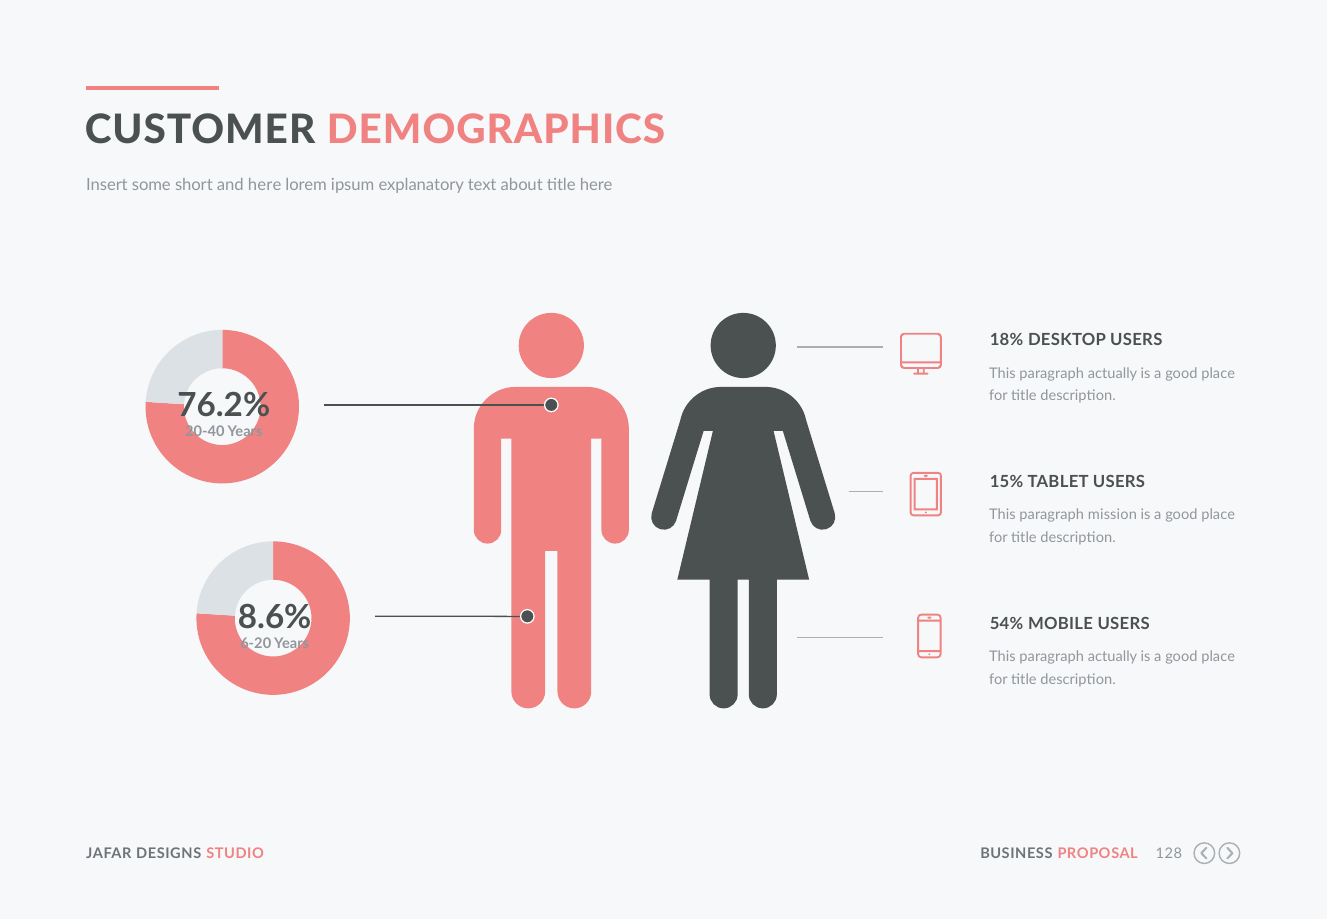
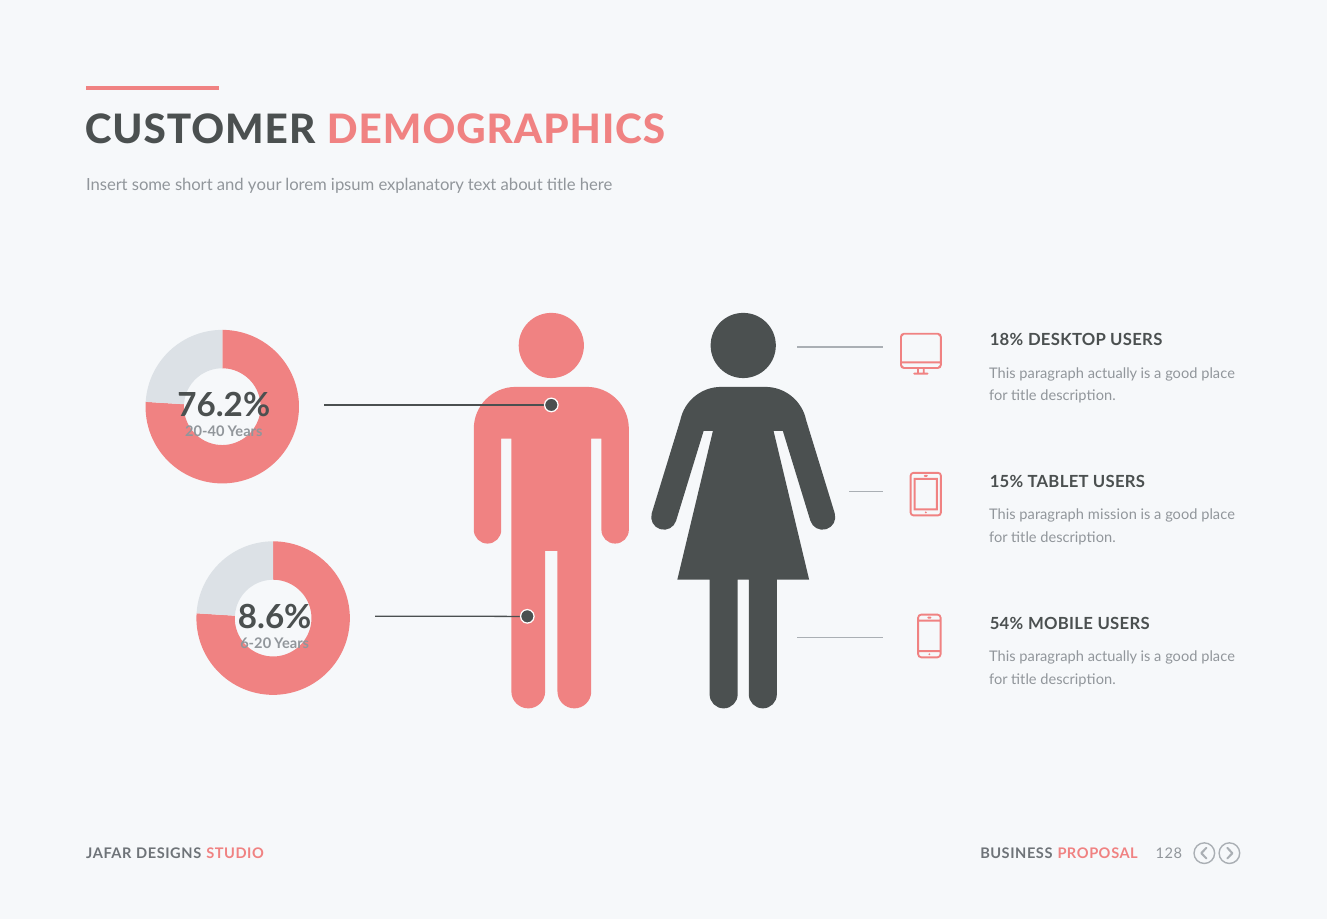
and here: here -> your
